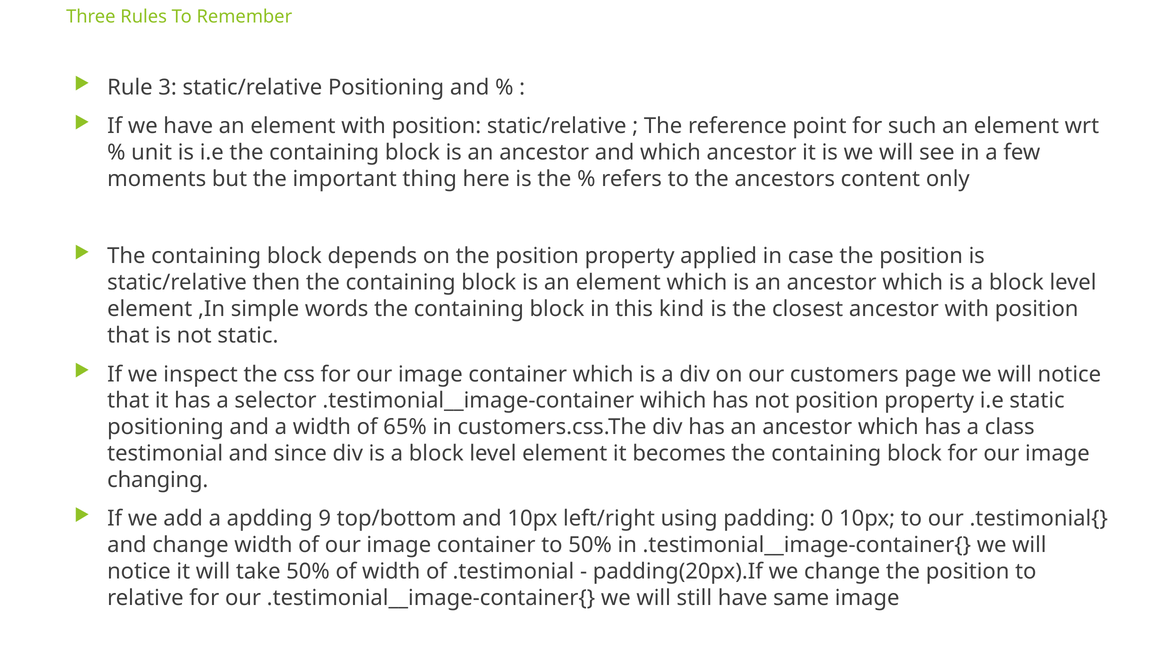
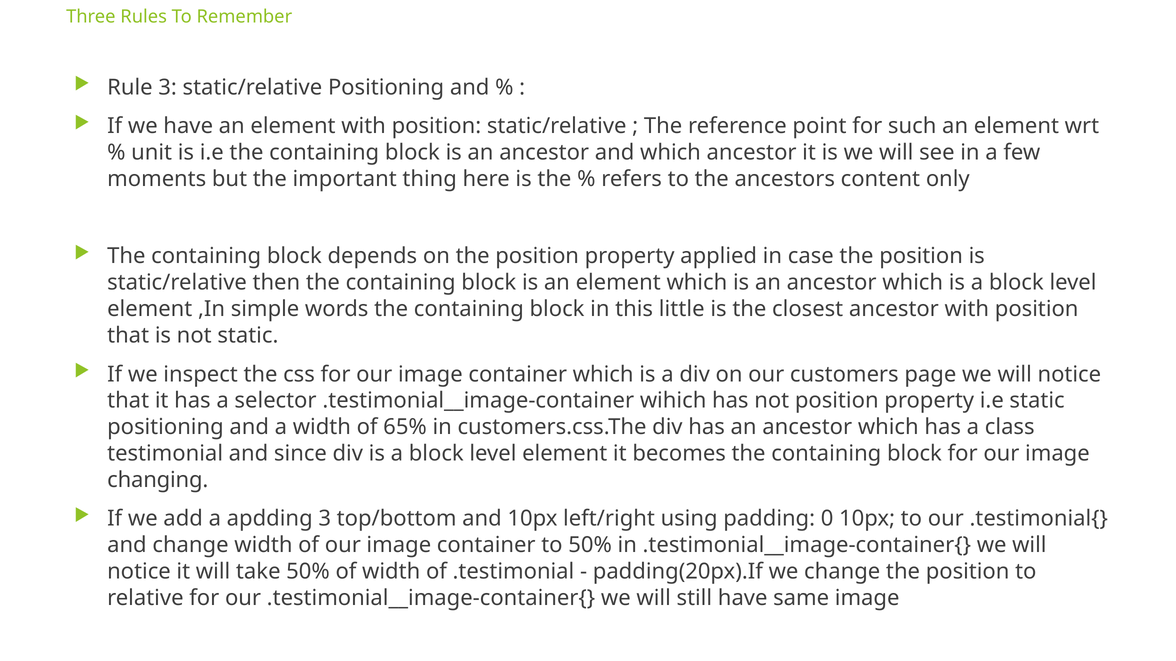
kind: kind -> little
apdding 9: 9 -> 3
